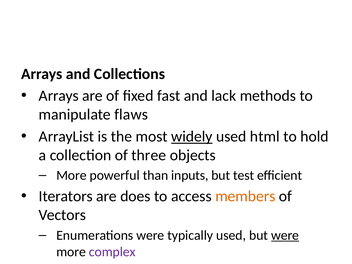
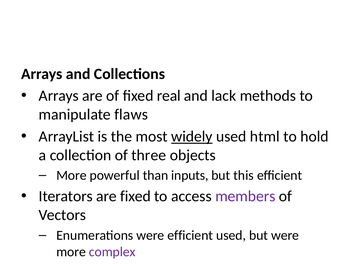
fast: fast -> real
test: test -> this
are does: does -> fixed
members colour: orange -> purple
were typically: typically -> efficient
were at (285, 235) underline: present -> none
